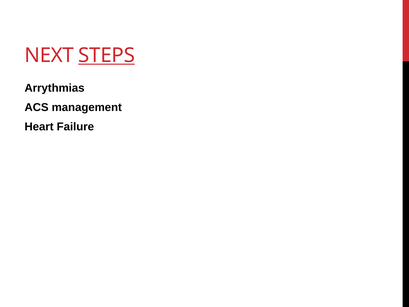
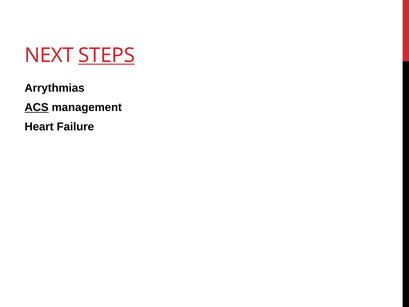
ACS underline: none -> present
